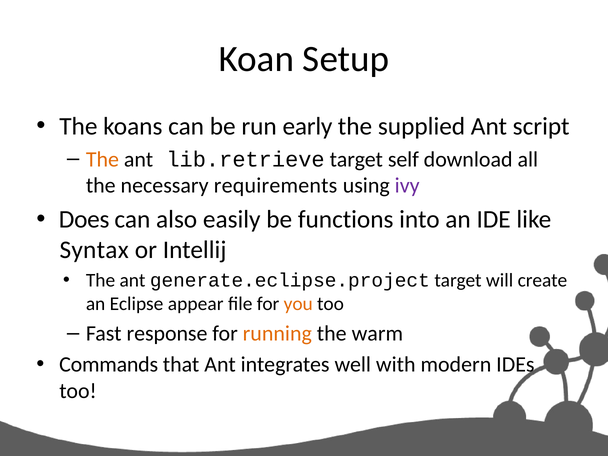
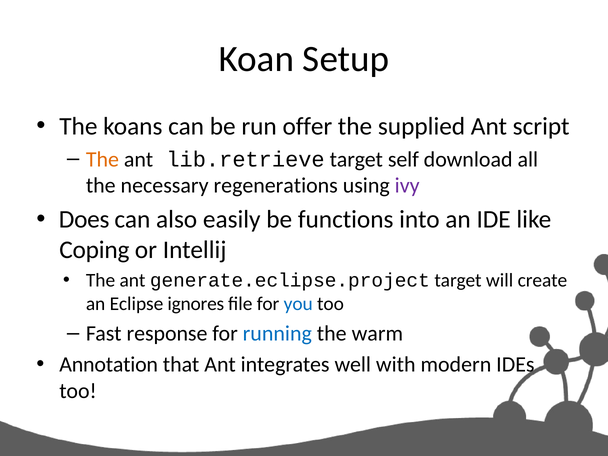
early: early -> offer
requirements: requirements -> regenerations
Syntax: Syntax -> Coping
appear: appear -> ignores
you colour: orange -> blue
running colour: orange -> blue
Commands: Commands -> Annotation
